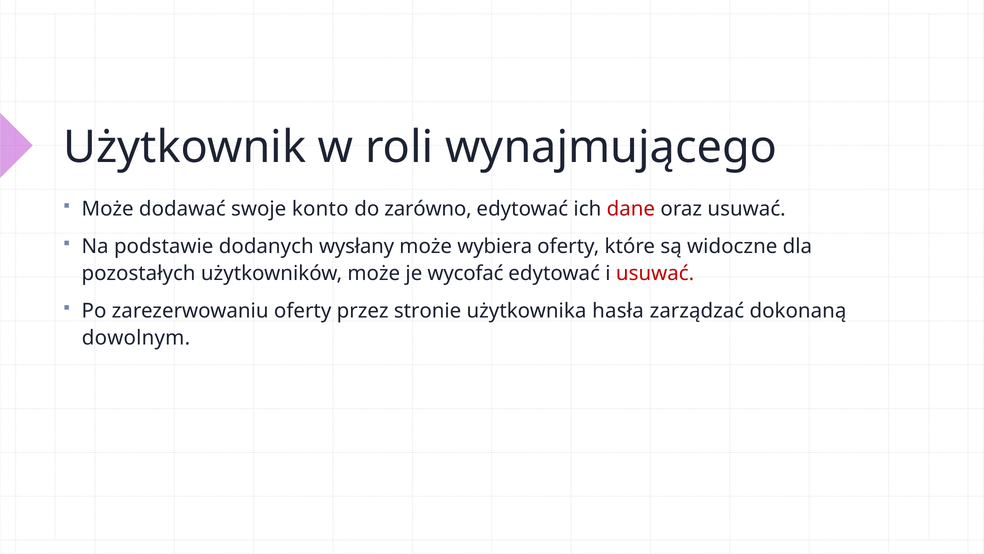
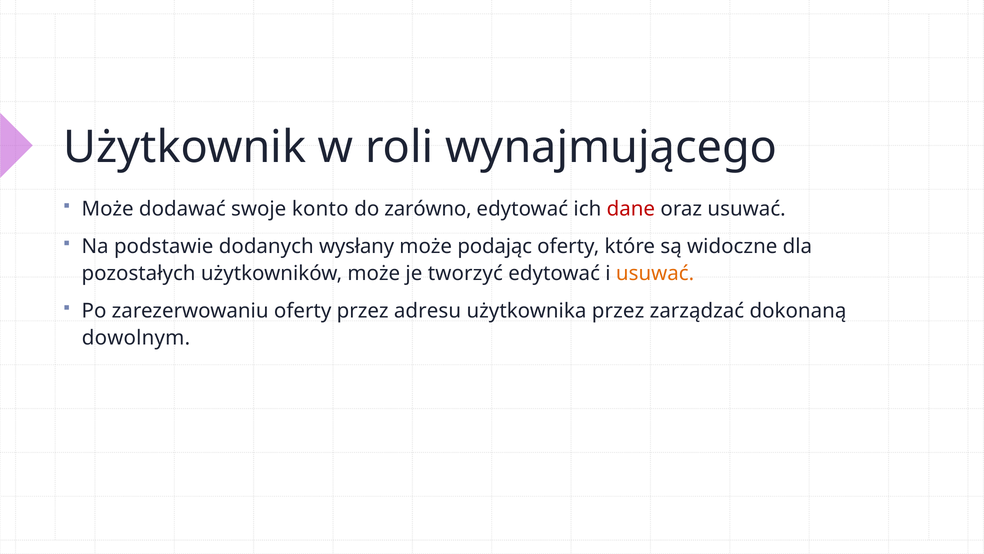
wybiera: wybiera -> podając
wycofać: wycofać -> tworzyć
usuwać at (655, 273) colour: red -> orange
stronie: stronie -> adresu
użytkownika hasła: hasła -> przez
